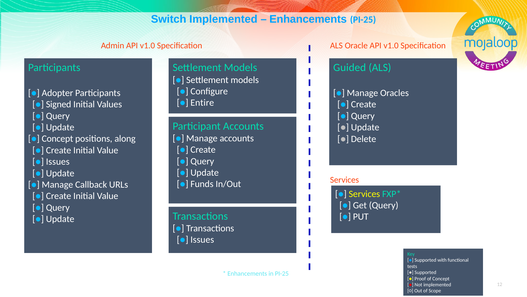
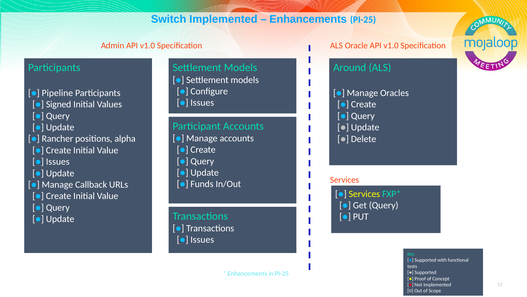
Guided: Guided -> Around
Adopter: Adopter -> Pipeline
Entire at (202, 103): Entire -> Issues
Concept at (57, 139): Concept -> Rancher
along: along -> alpha
